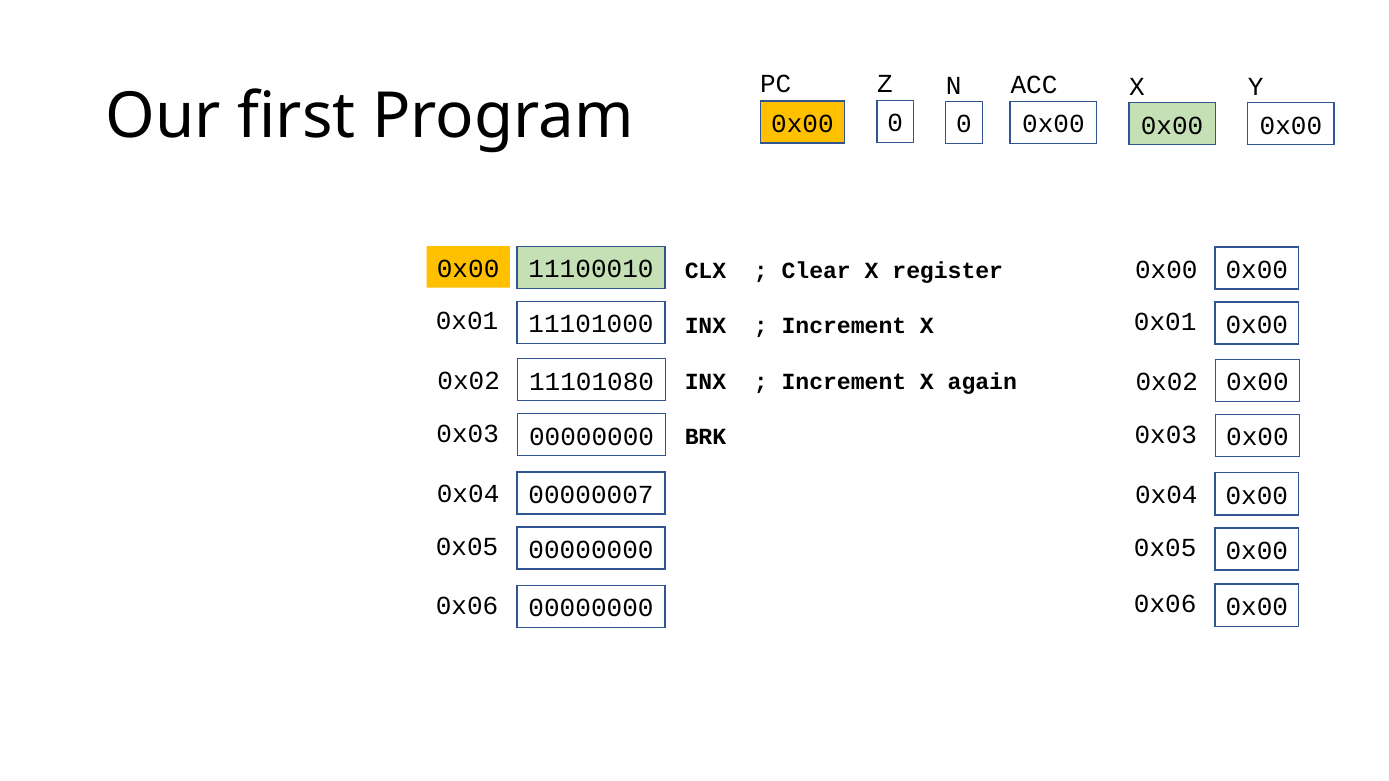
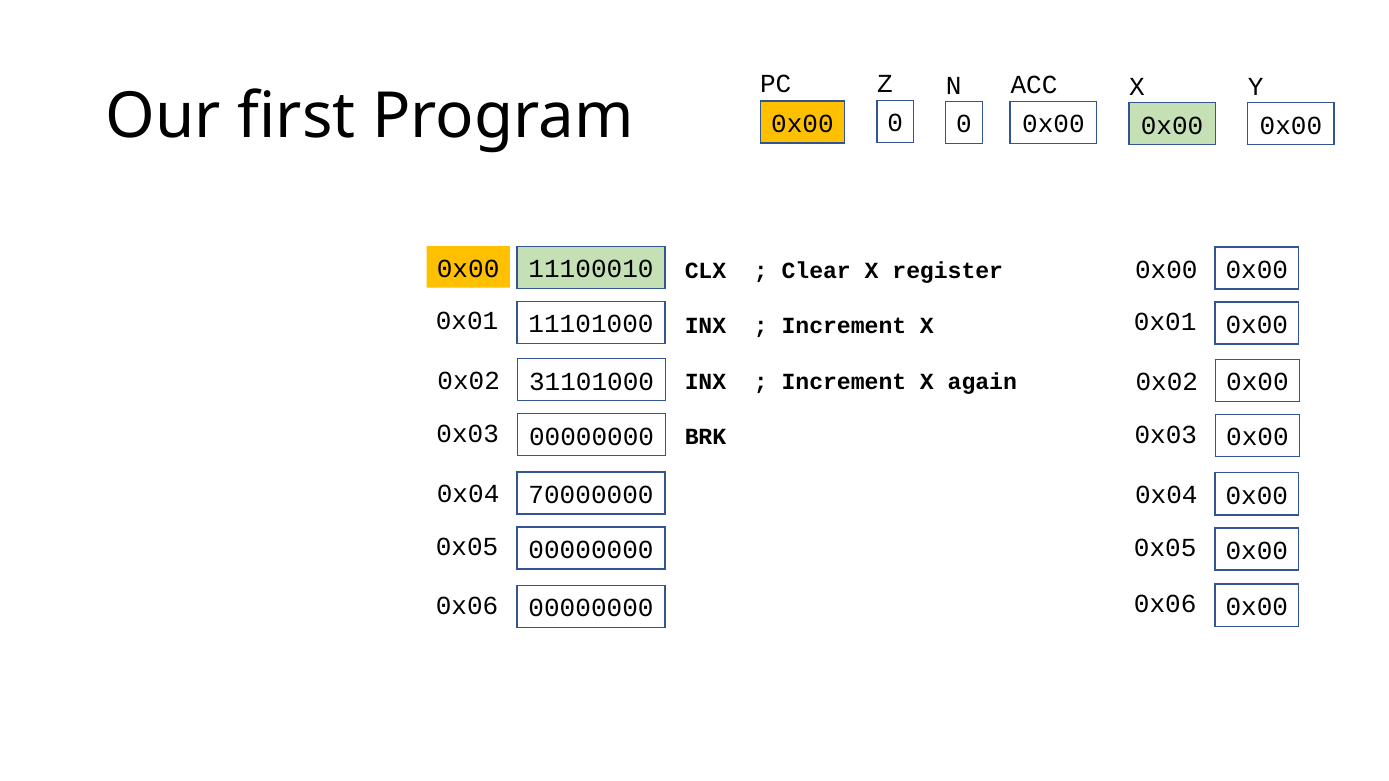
11101080: 11101080 -> 31101000
00000007: 00000007 -> 70000000
